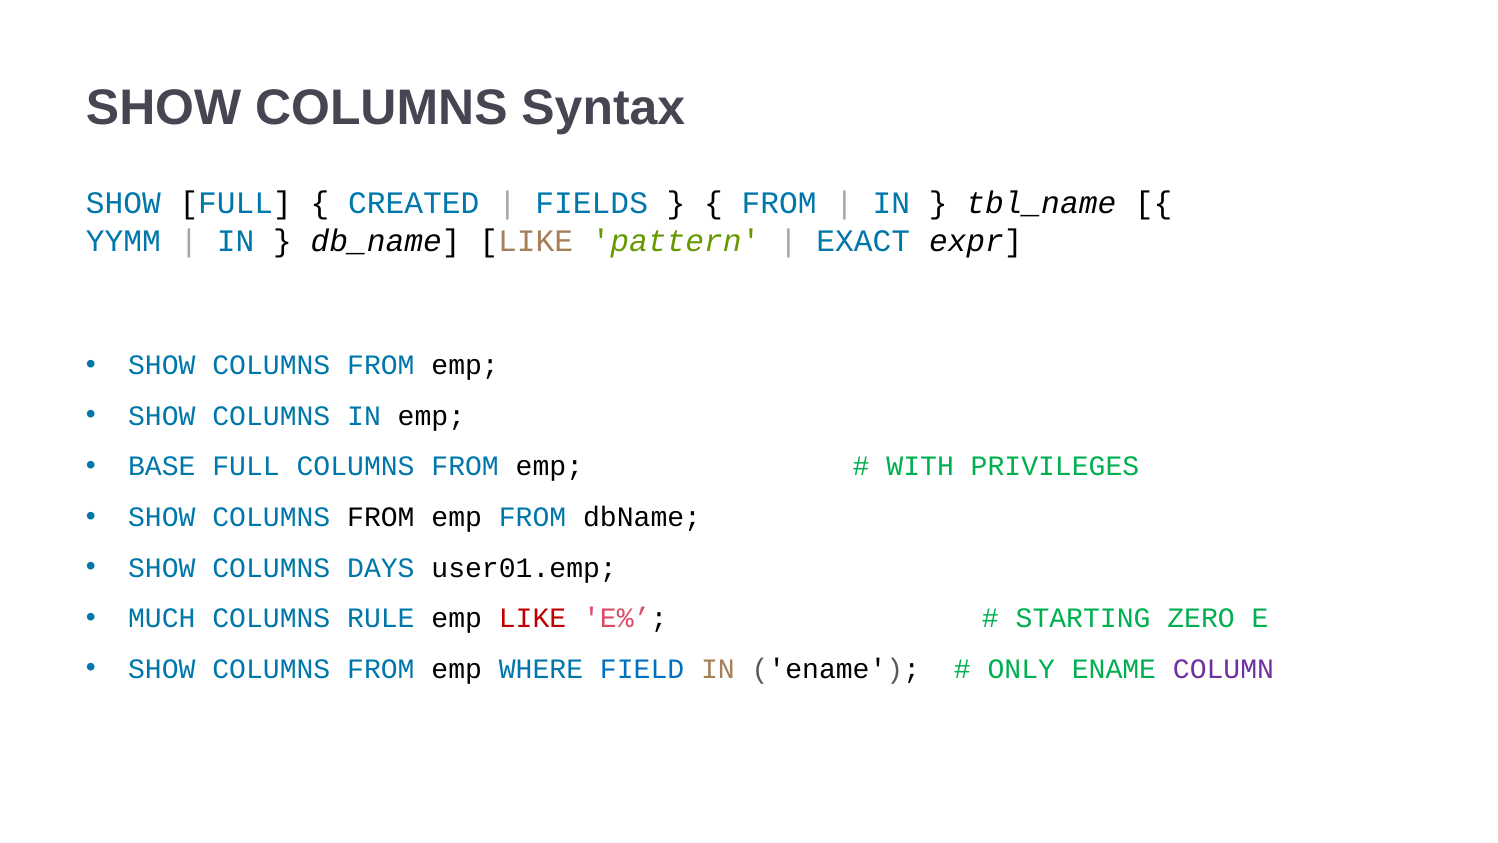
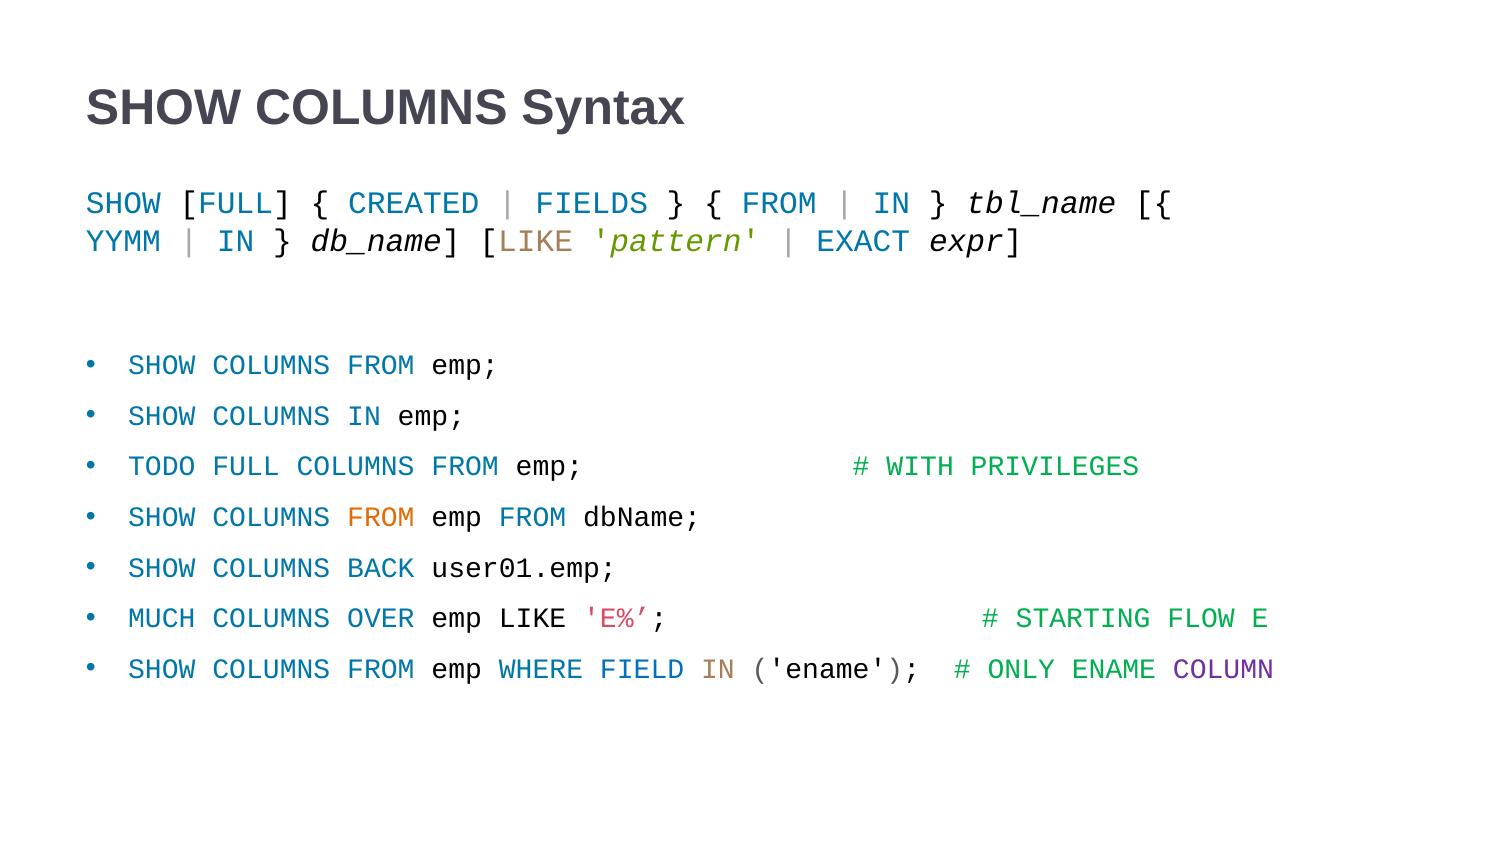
BASE: BASE -> TODO
FROM at (381, 517) colour: black -> orange
DAYS: DAYS -> BACK
RULE: RULE -> OVER
LIKE at (533, 618) colour: red -> black
ZERO: ZERO -> FLOW
